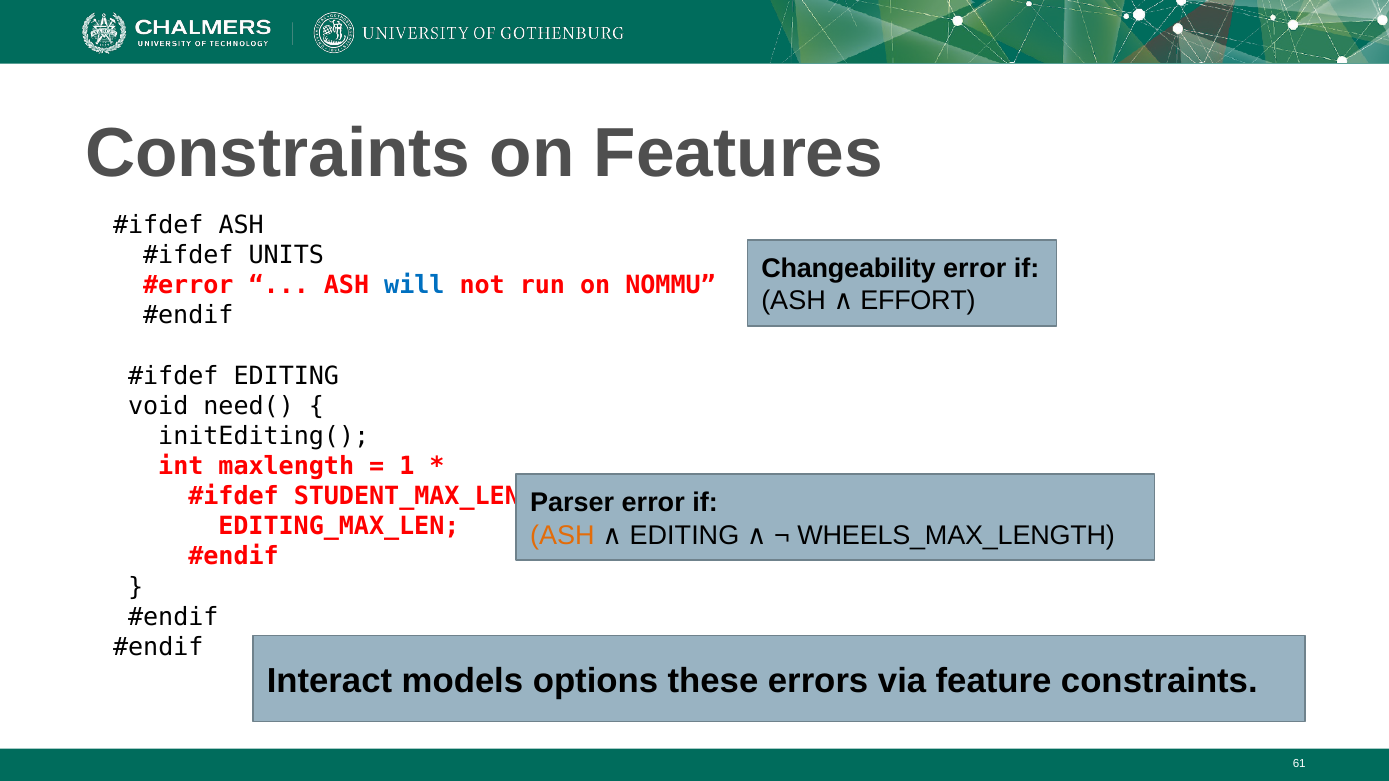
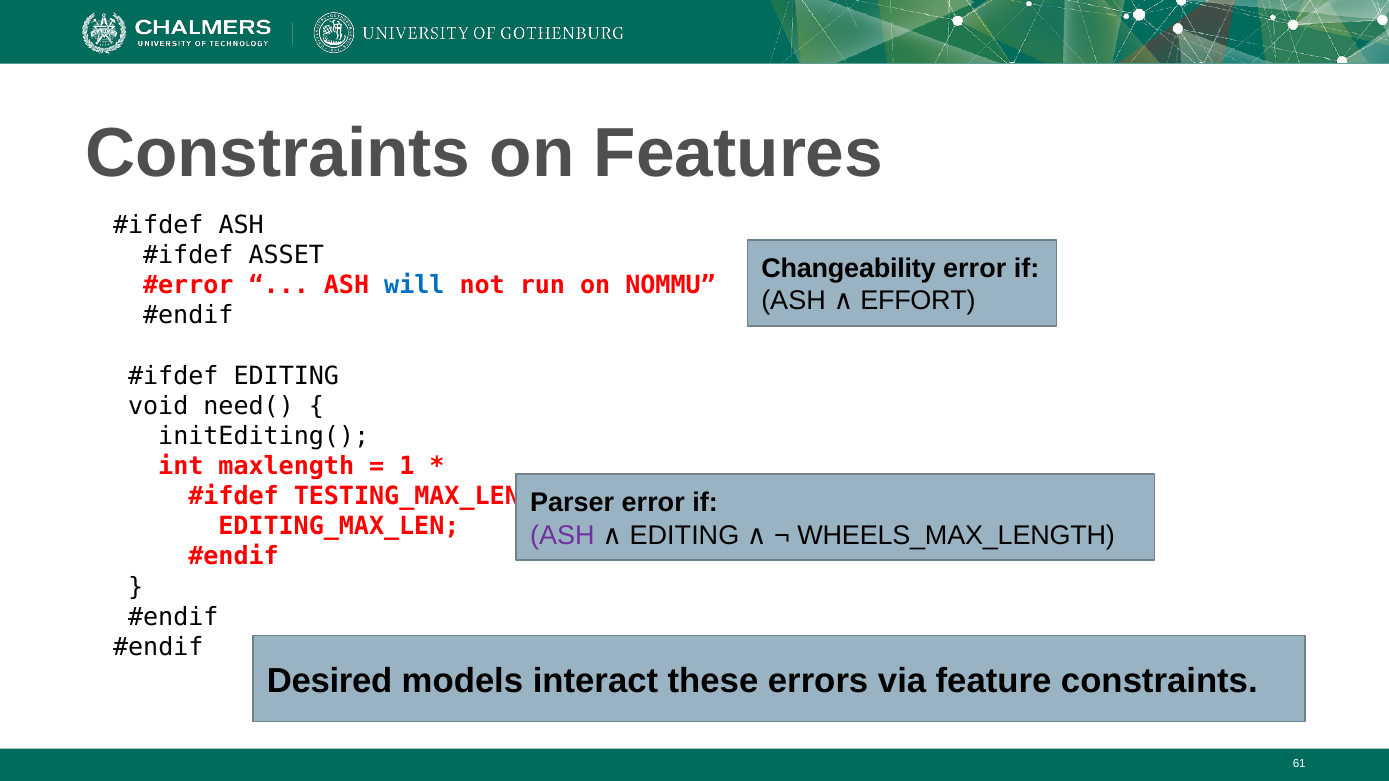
UNITS: UNITS -> ASSET
STUDENT_MAX_LEN: STUDENT_MAX_LEN -> TESTING_MAX_LEN
ASH at (562, 536) colour: orange -> purple
Interact: Interact -> Desired
options: options -> interact
